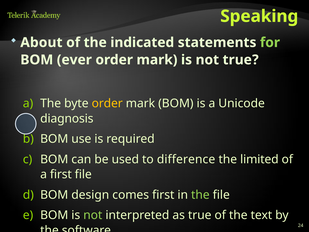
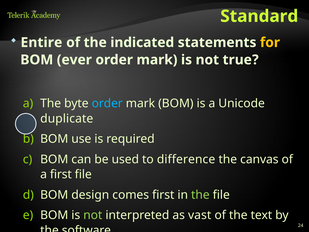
Speaking: Speaking -> Standard
About: About -> Entire
for colour: light green -> yellow
order at (107, 103) colour: yellow -> light blue
diagnosis: diagnosis -> duplicate
limited: limited -> canvas
as true: true -> vast
